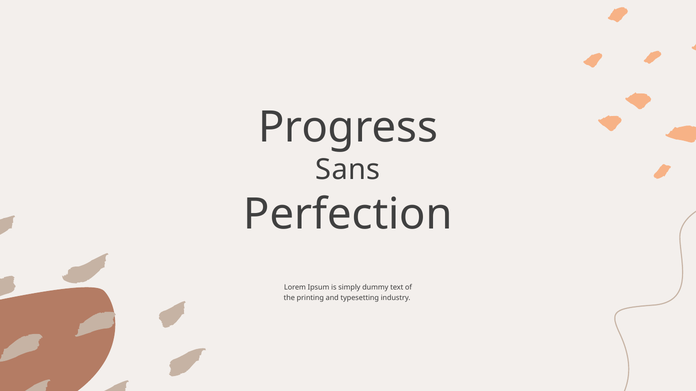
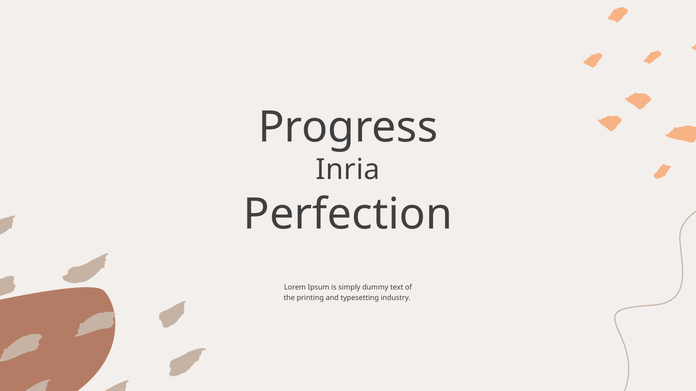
Sans: Sans -> Inria
